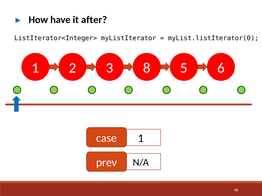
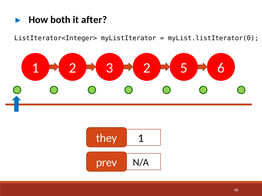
have: have -> both
3 8: 8 -> 2
case: case -> they
